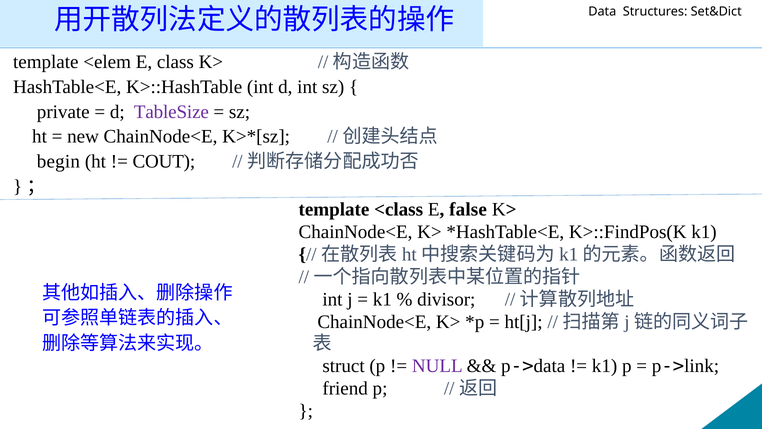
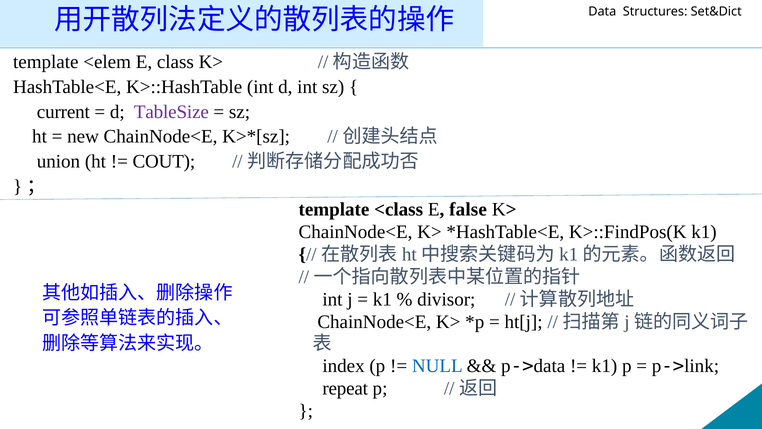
private: private -> current
begin: begin -> union
struct: struct -> index
NULL colour: purple -> blue
friend: friend -> repeat
